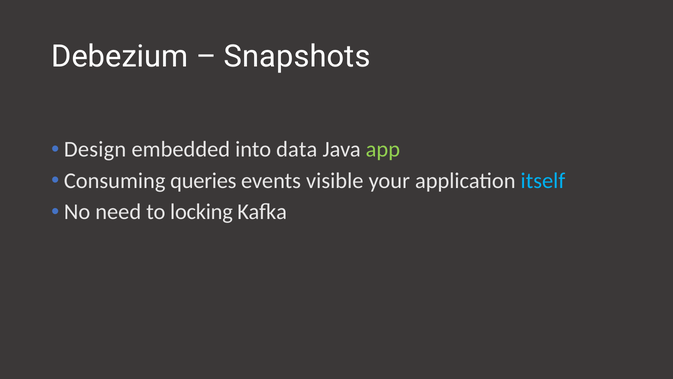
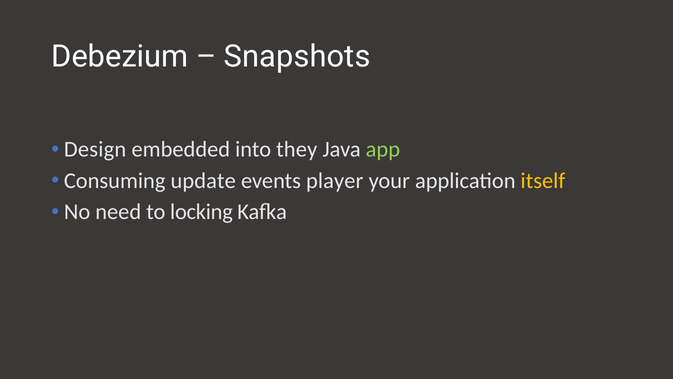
data: data -> they
queries: queries -> update
visible: visible -> player
itself colour: light blue -> yellow
